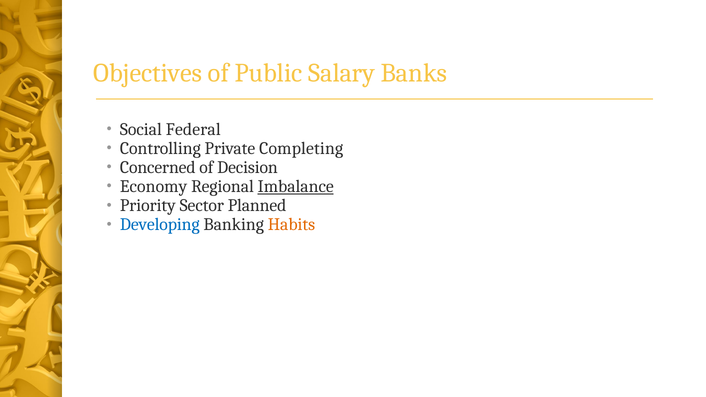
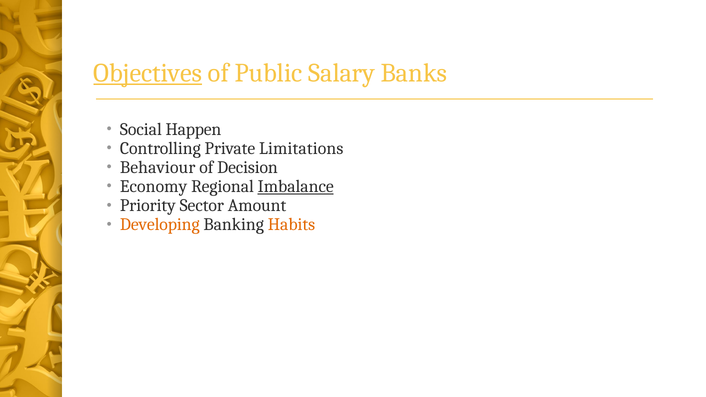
Objectives underline: none -> present
Federal: Federal -> Happen
Completing: Completing -> Limitations
Concerned: Concerned -> Behaviour
Planned: Planned -> Amount
Developing colour: blue -> orange
